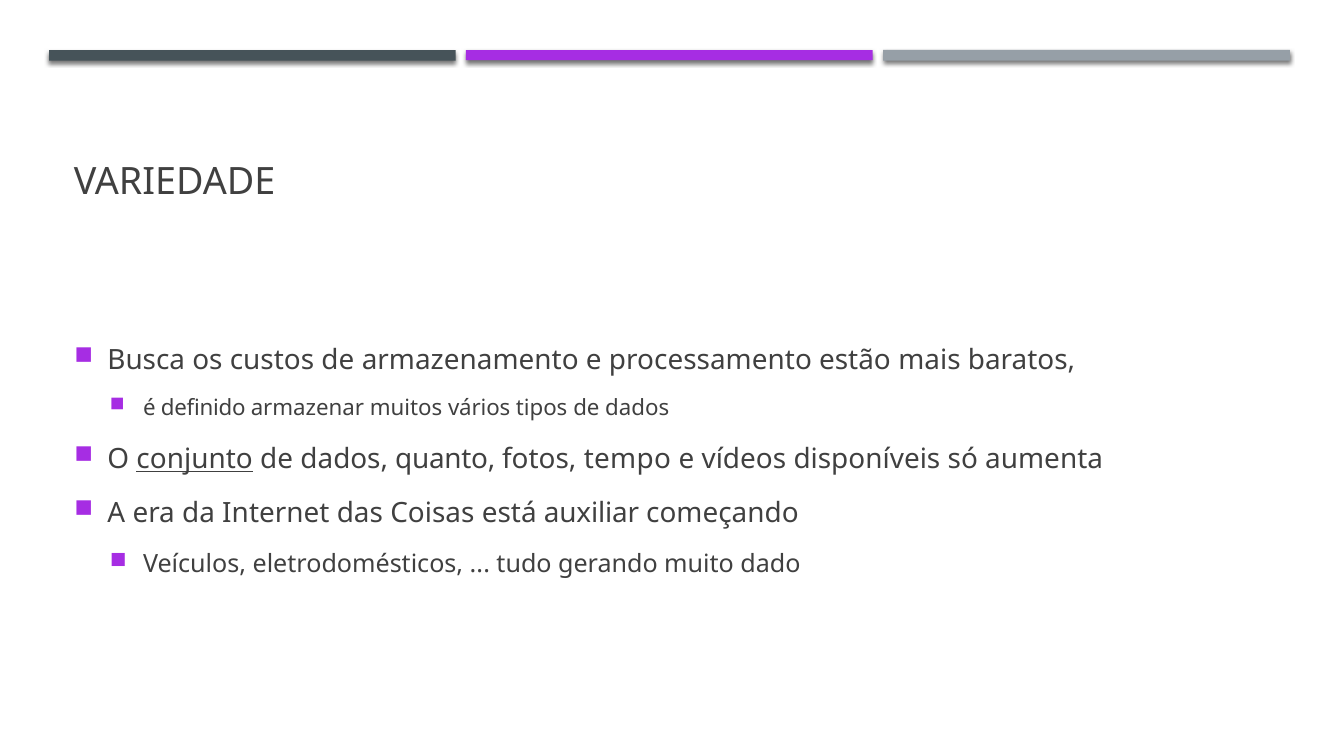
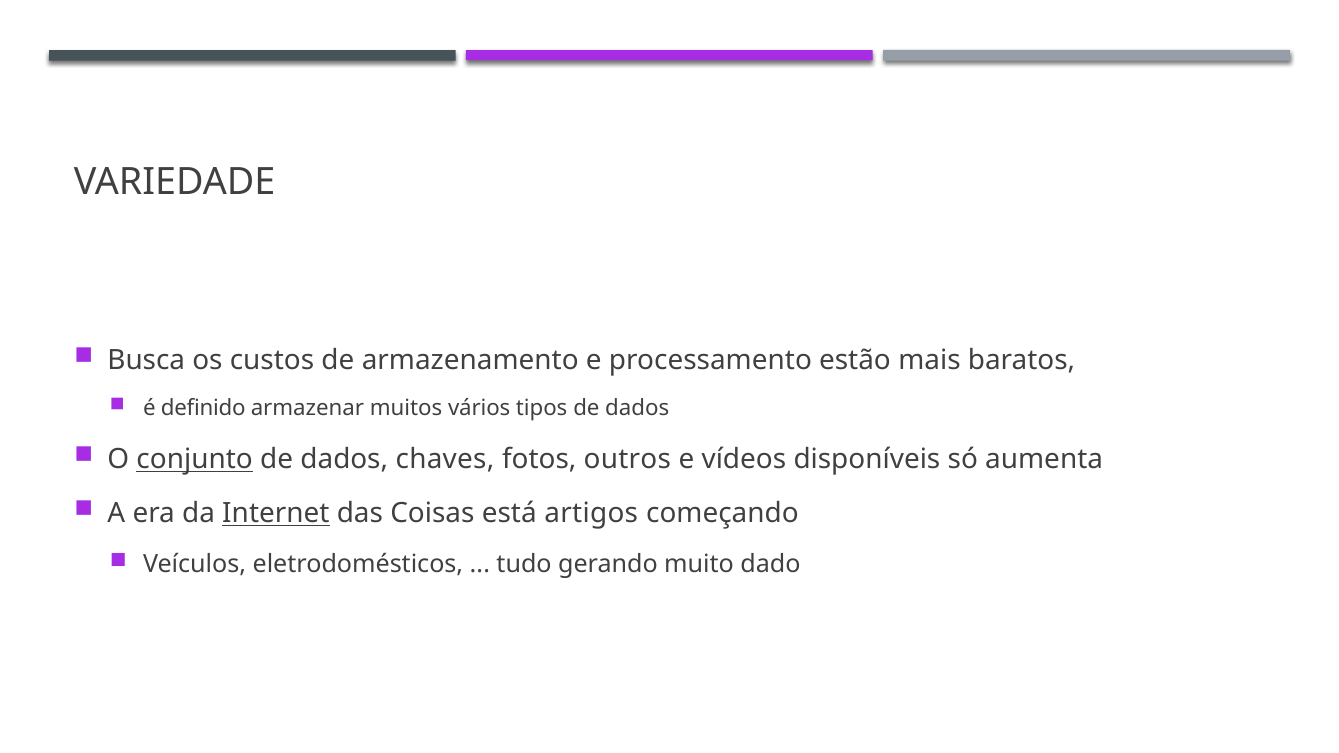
quanto: quanto -> chaves
tempo: tempo -> outros
Internet underline: none -> present
auxiliar: auxiliar -> artigos
